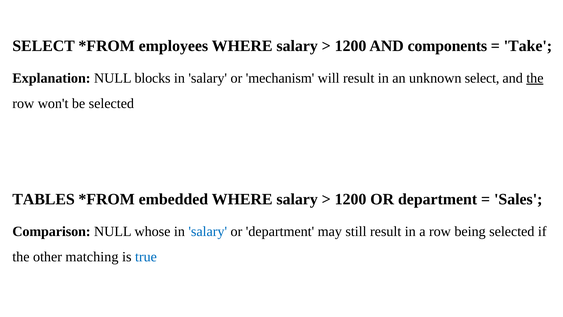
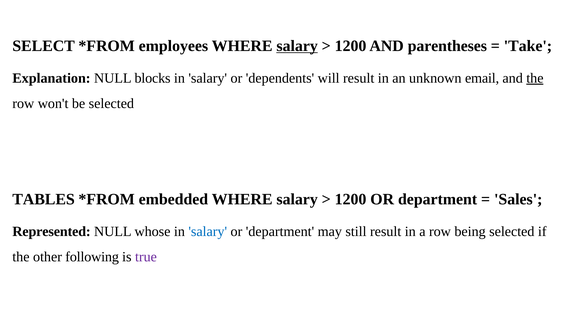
salary at (297, 46) underline: none -> present
components: components -> parentheses
mechanism: mechanism -> dependents
unknown select: select -> email
Comparison: Comparison -> Represented
matching: matching -> following
true colour: blue -> purple
